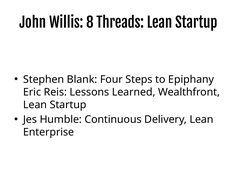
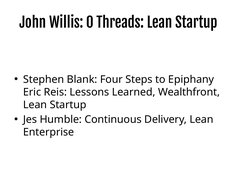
8: 8 -> 0
